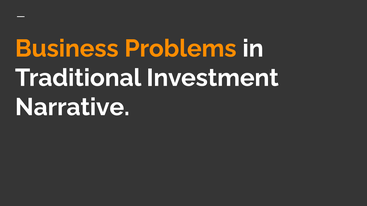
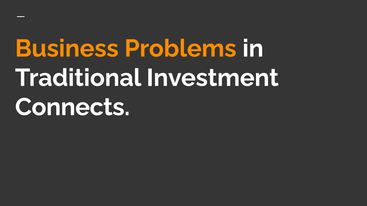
Narrative: Narrative -> Connects
